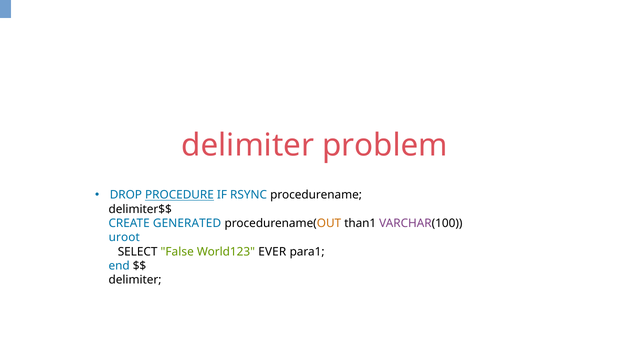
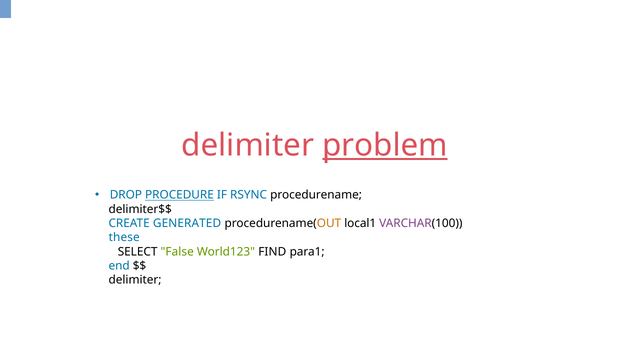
problem underline: none -> present
than1: than1 -> local1
uroot: uroot -> these
EVER: EVER -> FIND
